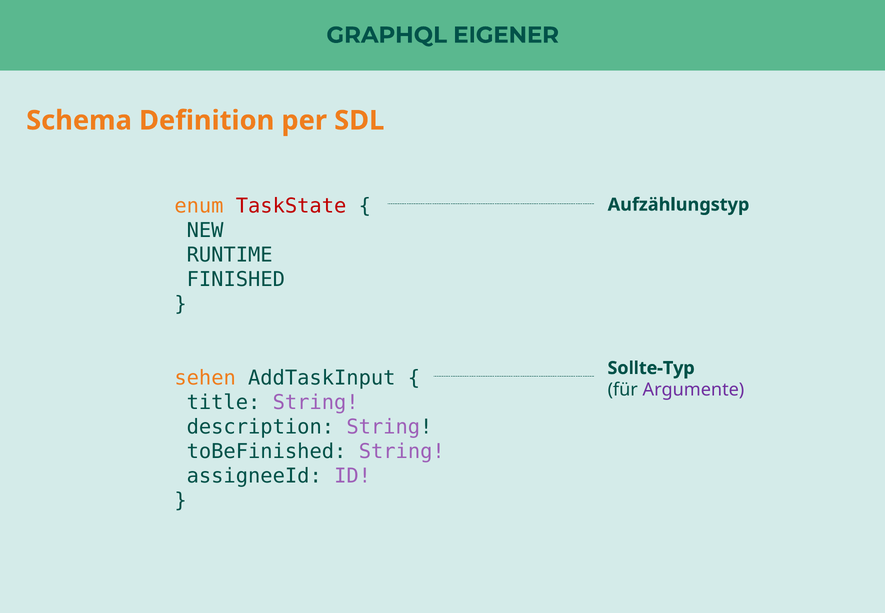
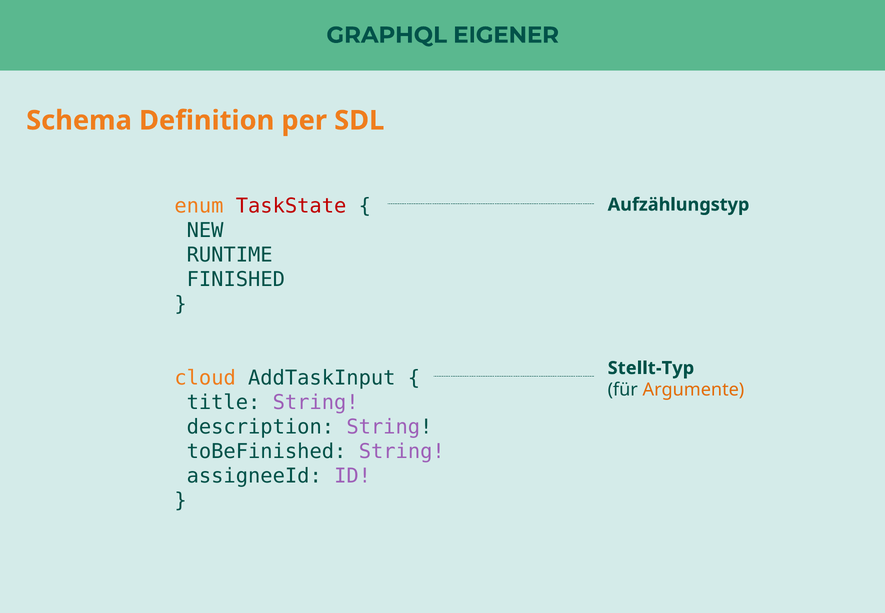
Sollte-Typ: Sollte-Typ -> Stellt-Typ
sehen: sehen -> cloud
Argumente colour: purple -> orange
